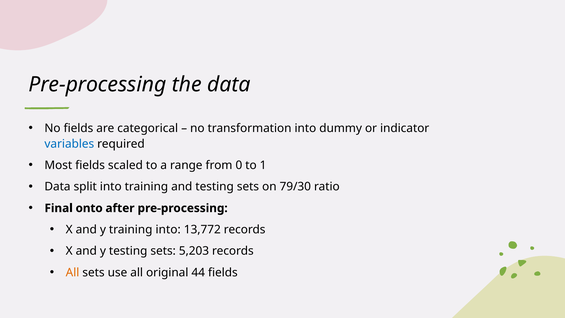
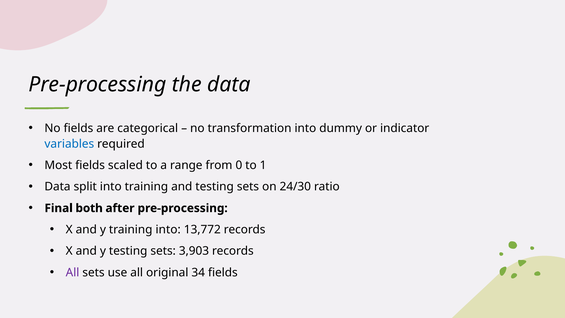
79/30: 79/30 -> 24/30
onto: onto -> both
5,203: 5,203 -> 3,903
All at (73, 272) colour: orange -> purple
44: 44 -> 34
